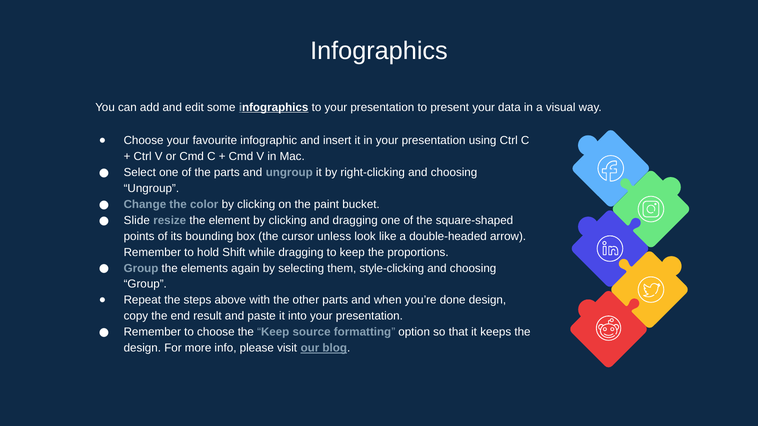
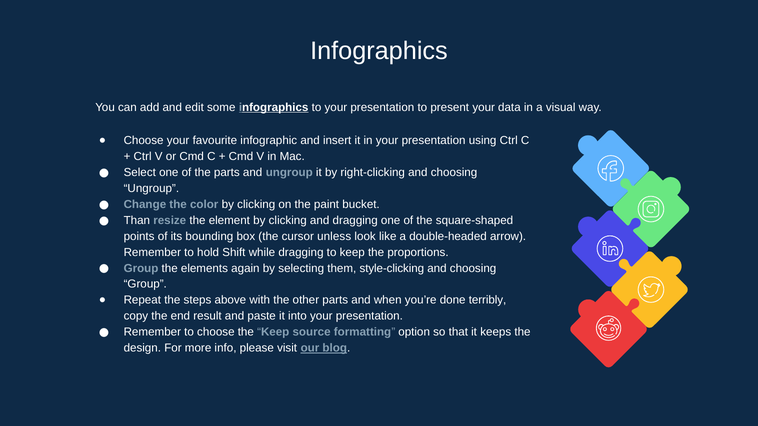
Slide: Slide -> Than
done design: design -> terribly
